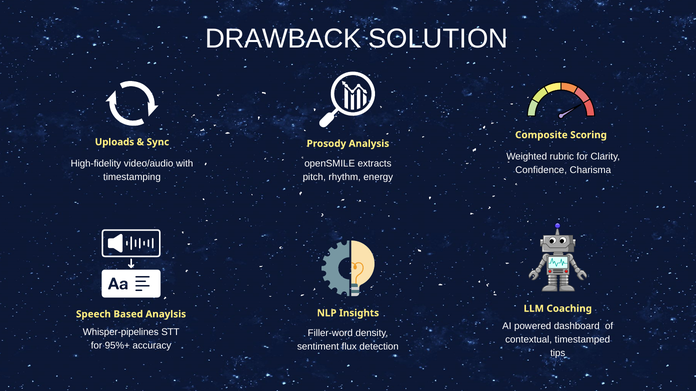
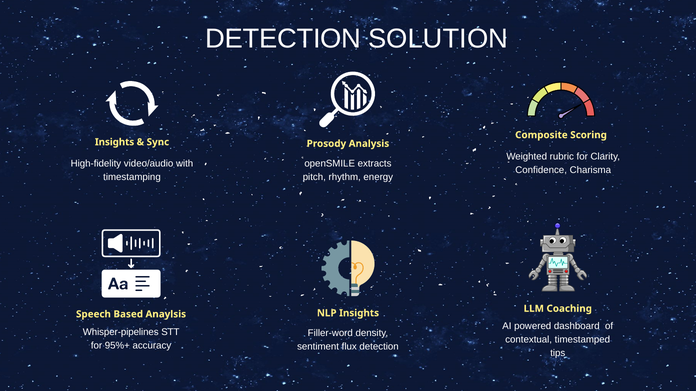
DRAWBACK at (283, 39): DRAWBACK -> DETECTION
Uploads at (115, 142): Uploads -> Insights
